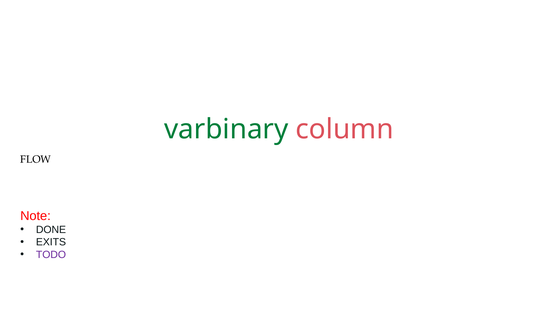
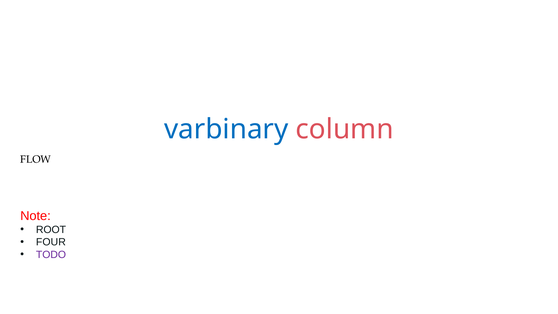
varbinary colour: green -> blue
DONE: DONE -> ROOT
EXITS: EXITS -> FOUR
